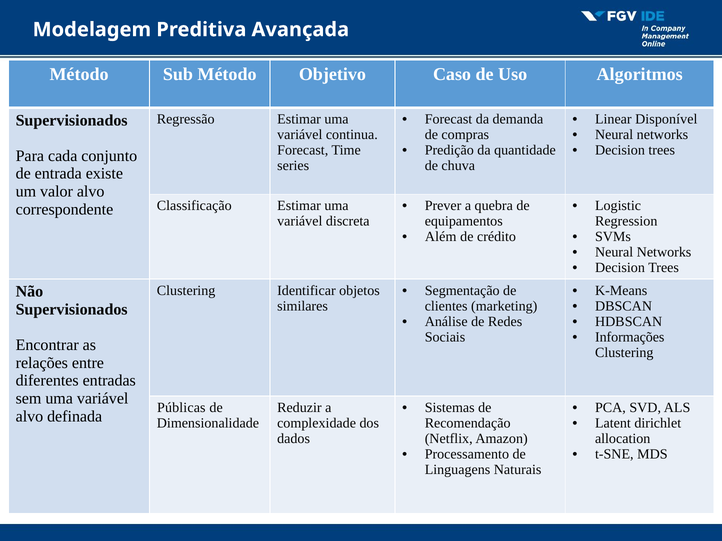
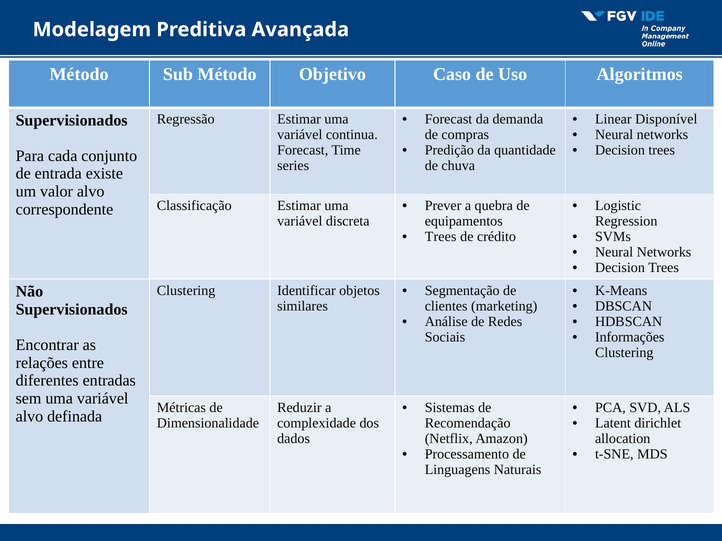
Além at (441, 237): Além -> Trees
Públicas: Públicas -> Métricas
